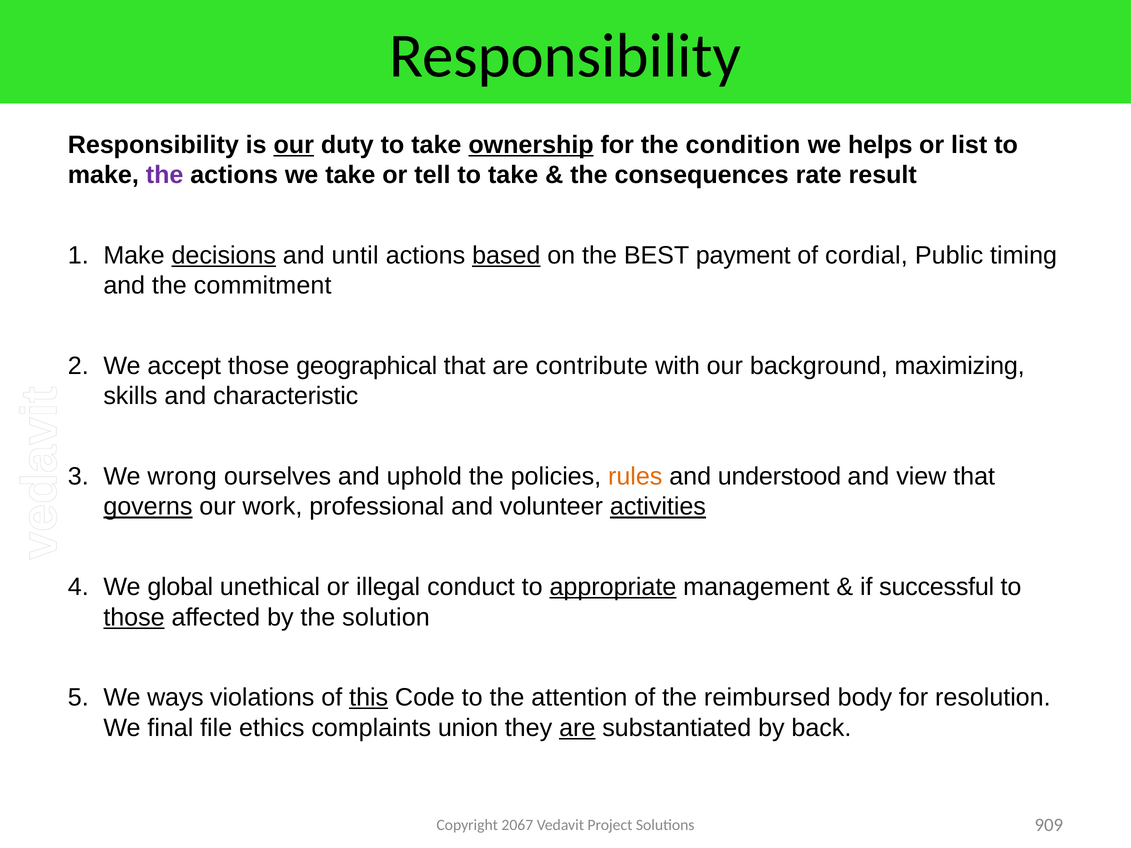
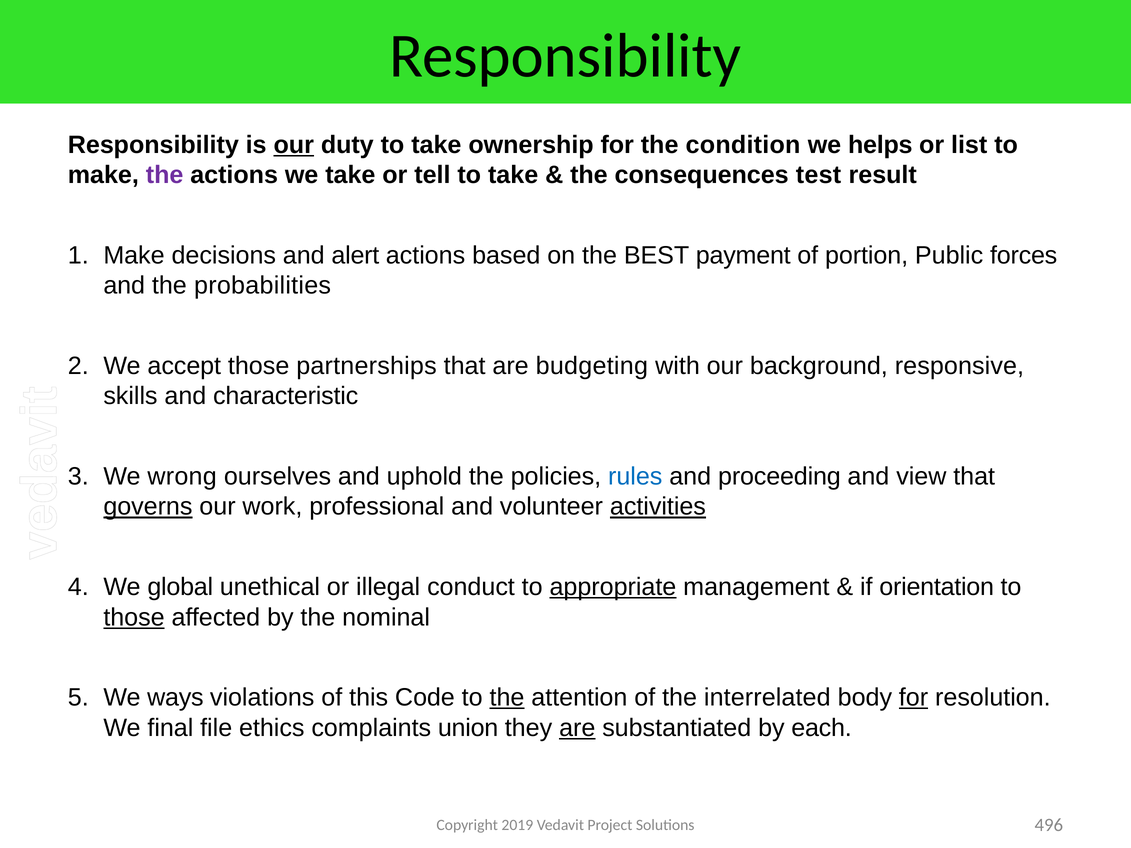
ownership underline: present -> none
rate: rate -> test
decisions underline: present -> none
until: until -> alert
based underline: present -> none
cordial: cordial -> portion
timing: timing -> forces
commitment: commitment -> probabilities
geographical: geographical -> partnerships
contribute: contribute -> budgeting
maximizing: maximizing -> responsive
rules colour: orange -> blue
understood: understood -> proceeding
successful: successful -> orientation
solution: solution -> nominal
this underline: present -> none
the at (507, 698) underline: none -> present
reimbursed: reimbursed -> interrelated
for at (914, 698) underline: none -> present
back: back -> each
2067: 2067 -> 2019
909: 909 -> 496
